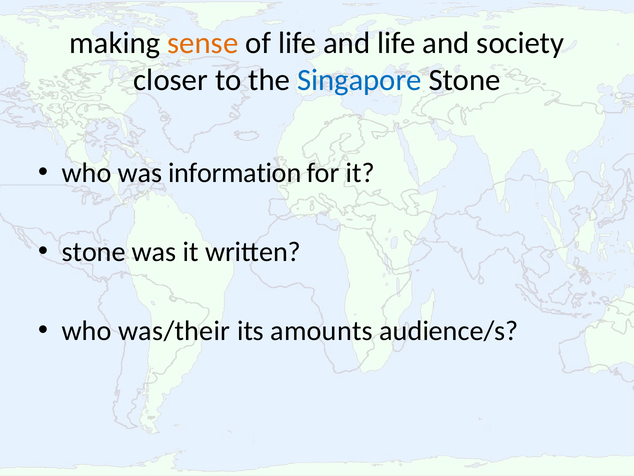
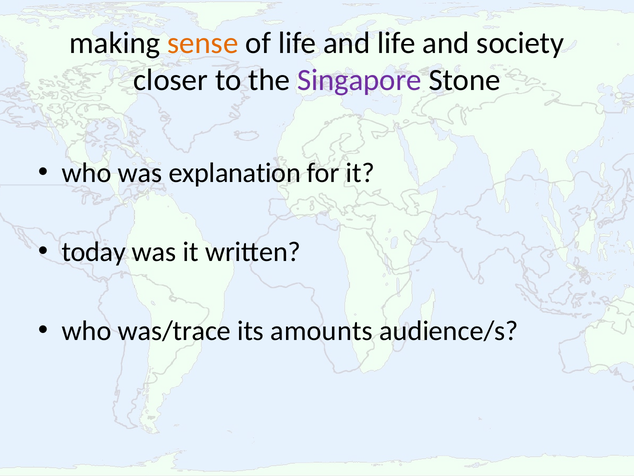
Singapore colour: blue -> purple
information: information -> explanation
stone at (94, 251): stone -> today
was/their: was/their -> was/trace
